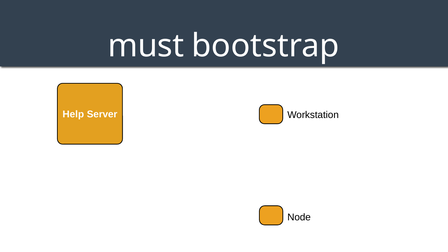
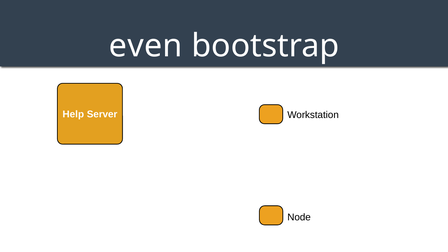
must: must -> even
